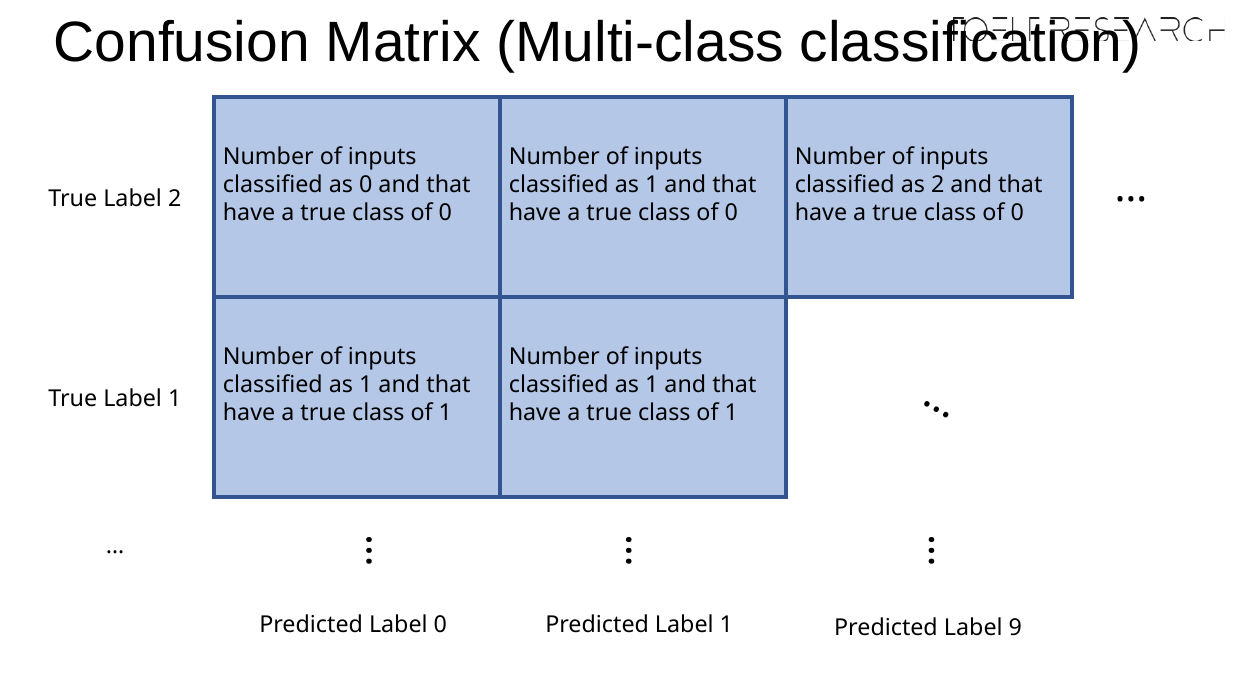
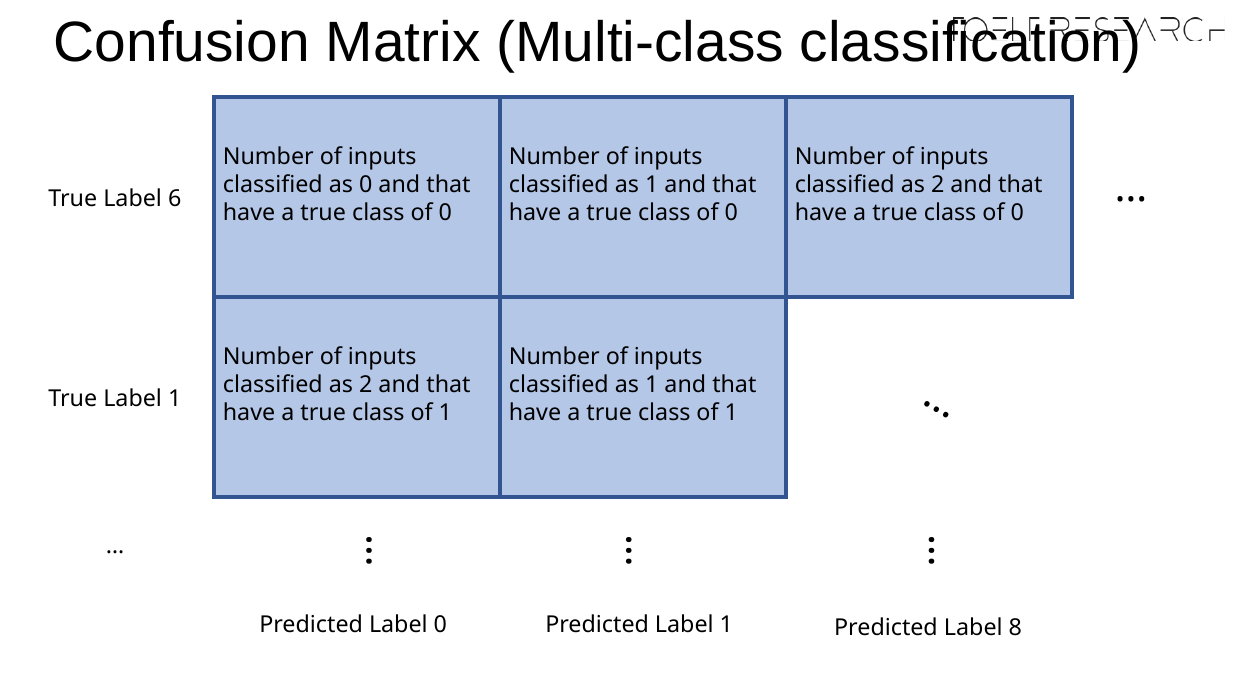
Label 2: 2 -> 6
1 at (366, 385): 1 -> 2
9: 9 -> 8
